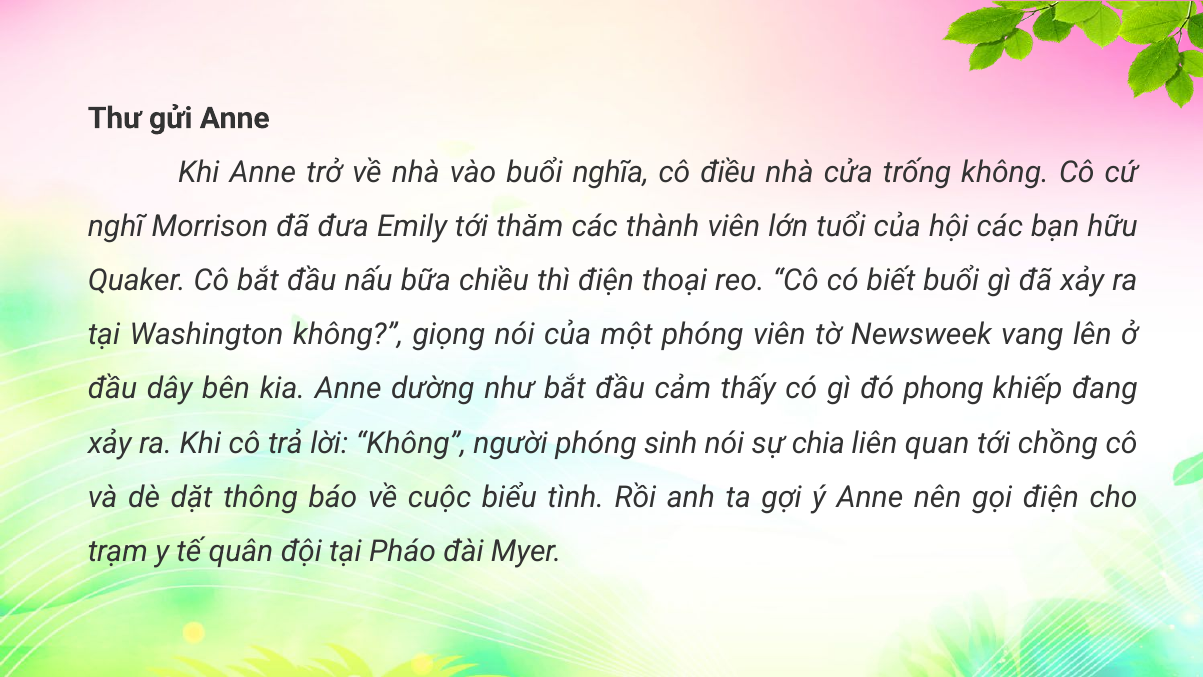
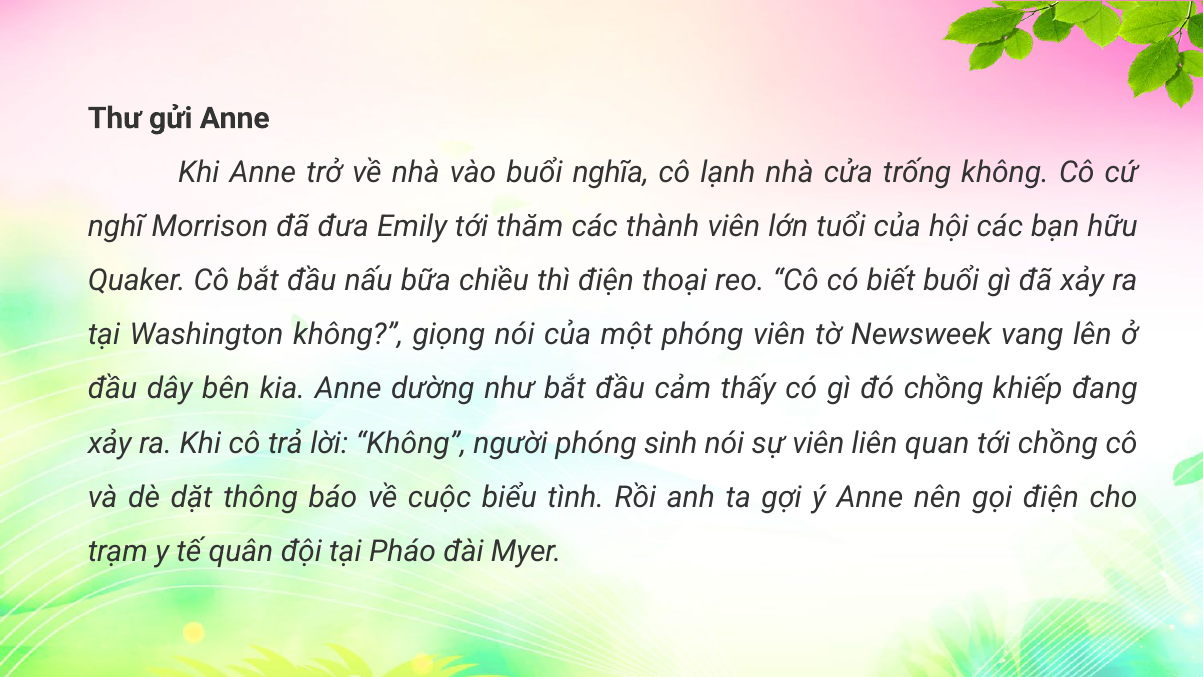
điều: điều -> lạnh
đó phong: phong -> chồng
sự chia: chia -> viên
